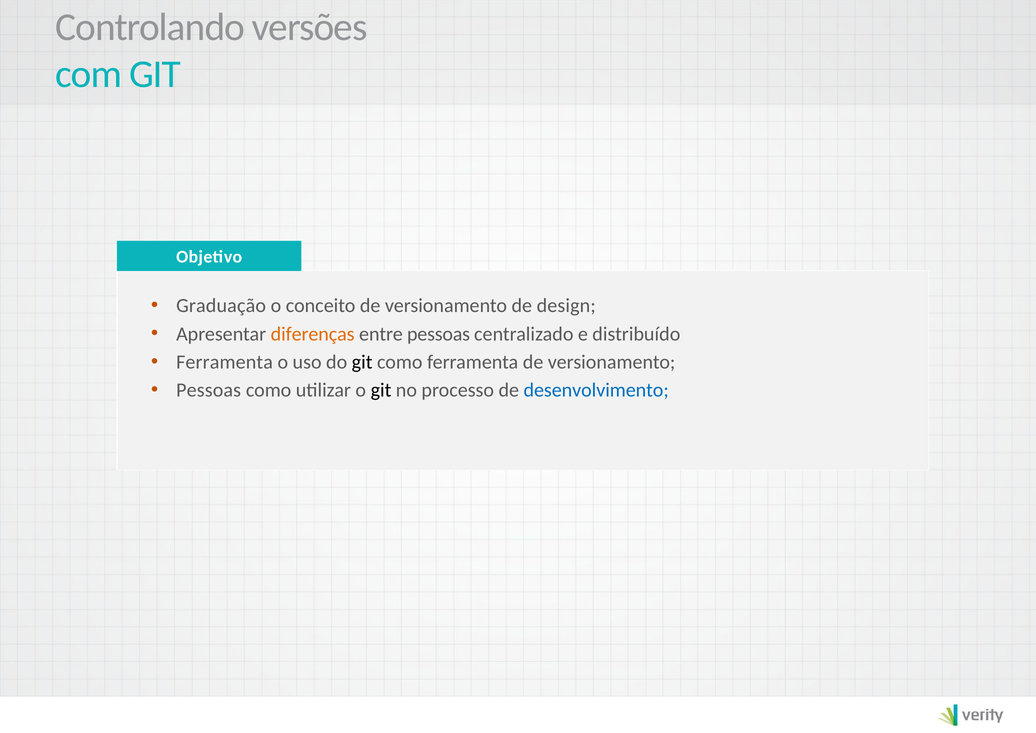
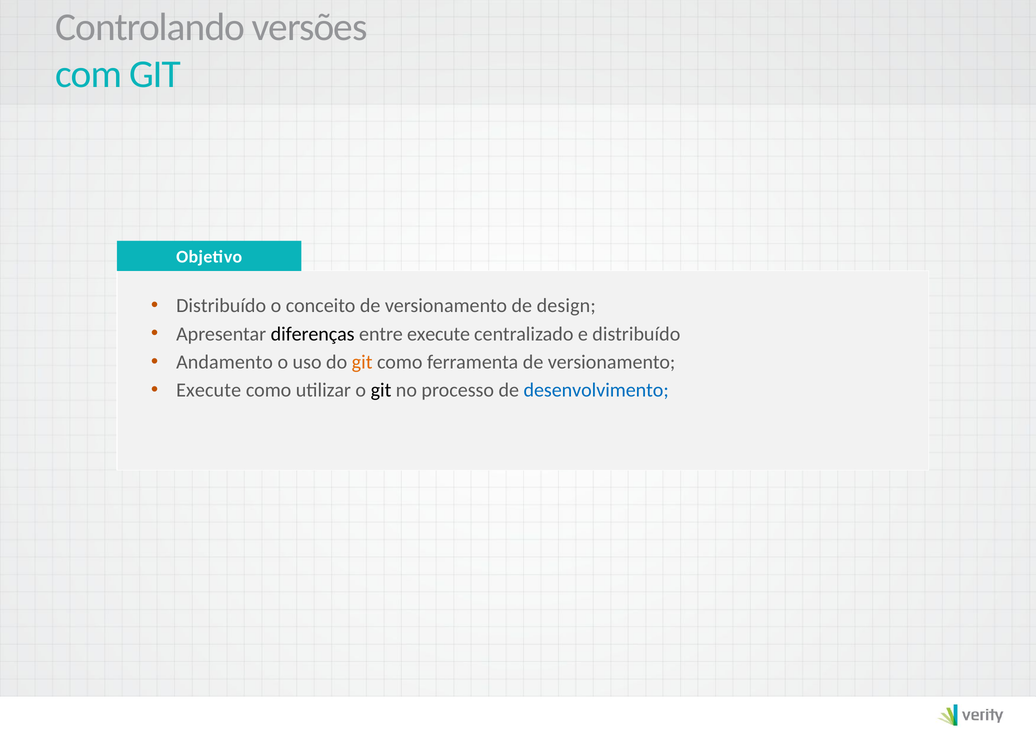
Graduação at (221, 306): Graduação -> Distribuído
diferenças colour: orange -> black
entre pessoas: pessoas -> execute
Ferramenta at (225, 362): Ferramenta -> Andamento
git at (362, 362) colour: black -> orange
Pessoas at (209, 391): Pessoas -> Execute
